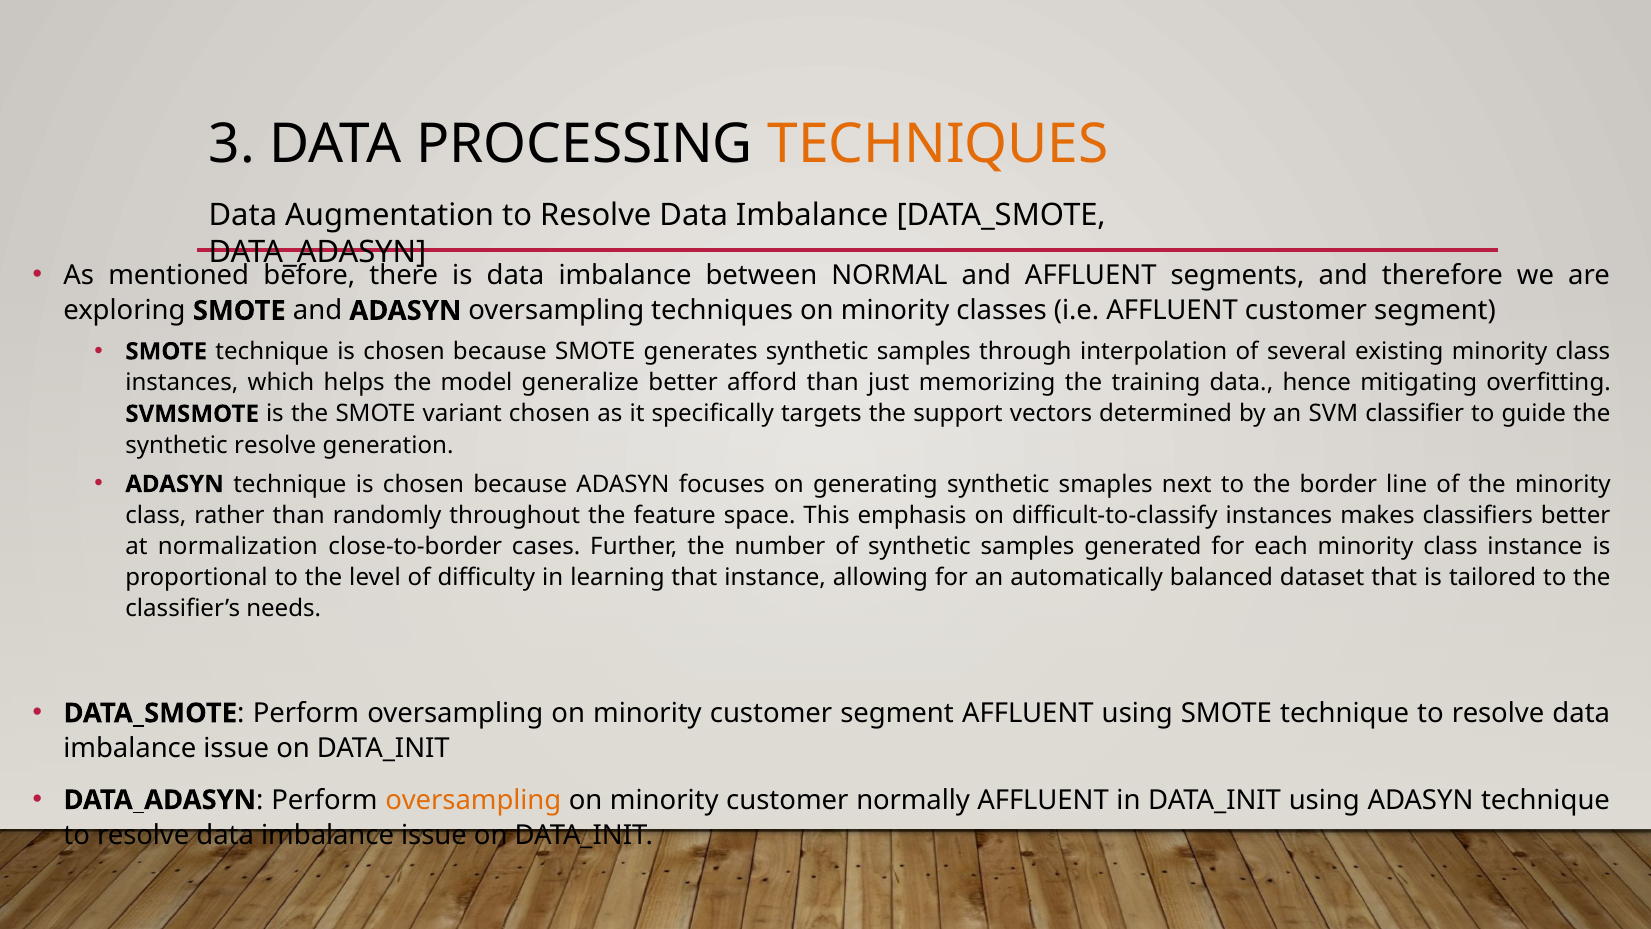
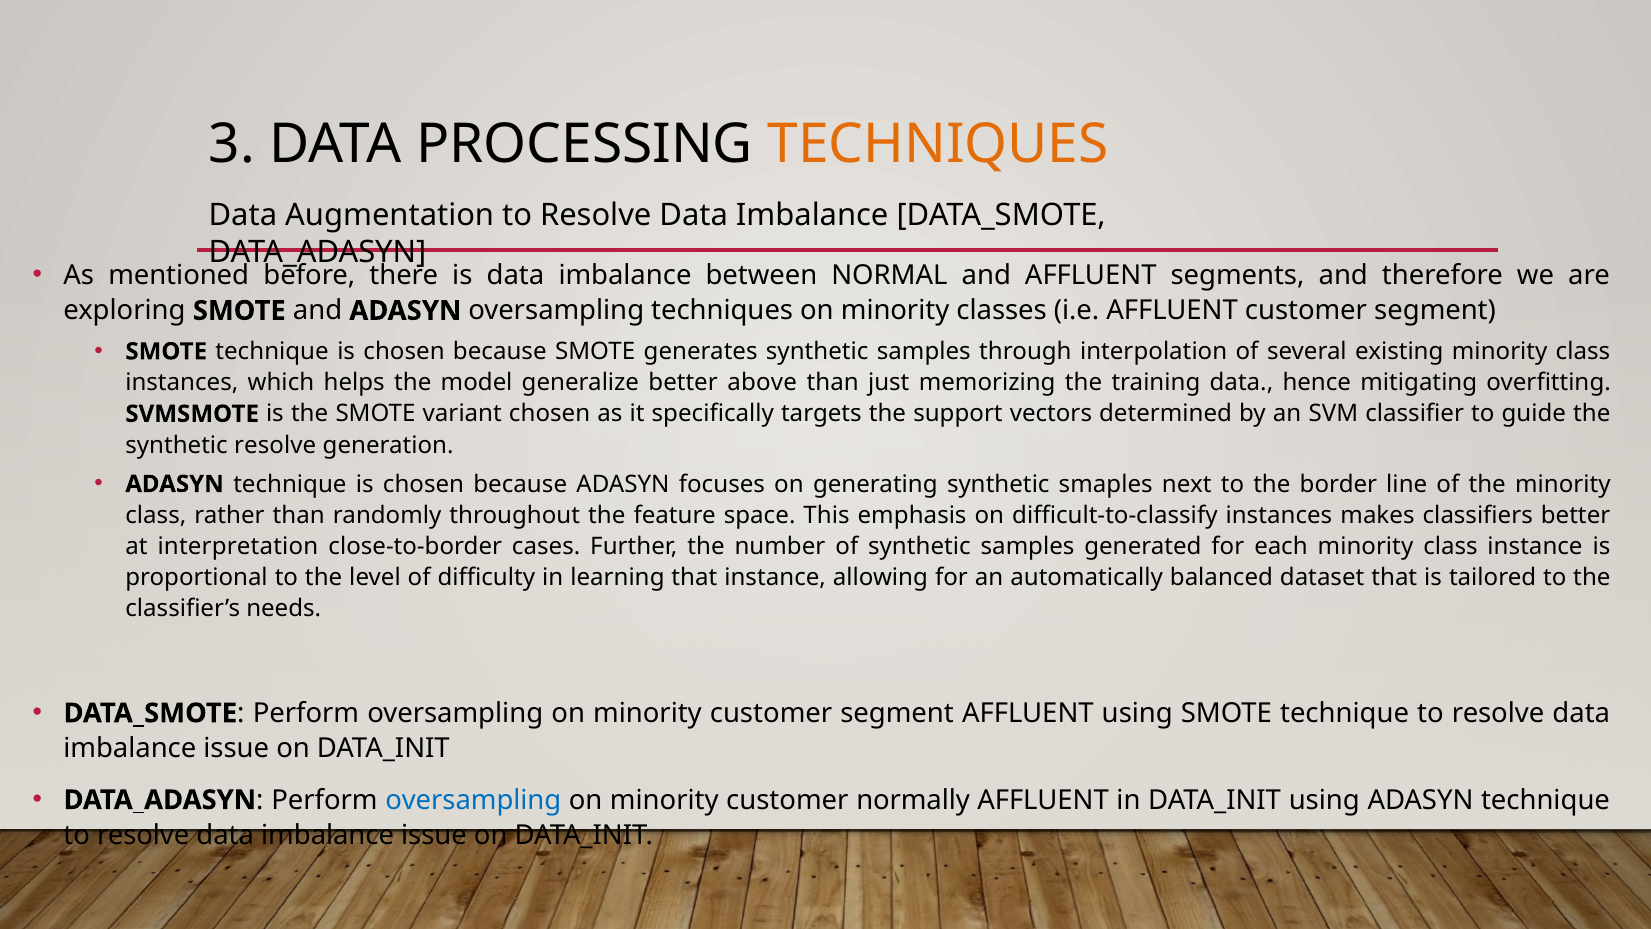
afford: afford -> above
normalization: normalization -> interpretation
oversampling at (473, 800) colour: orange -> blue
